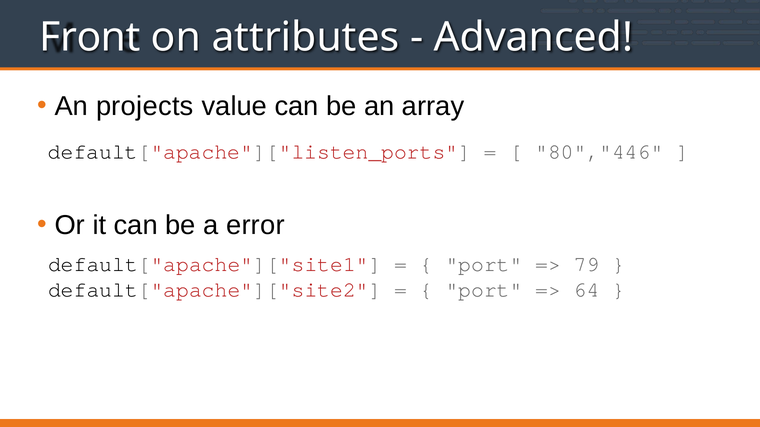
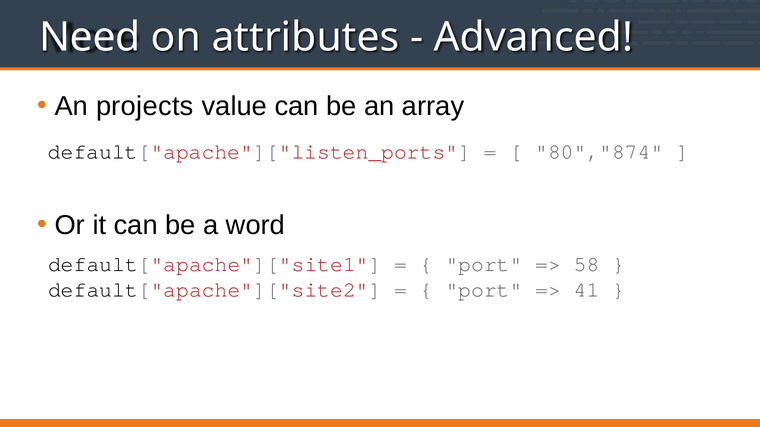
Front: Front -> Need
80","446: 80","446 -> 80","874
error: error -> word
79: 79 -> 58
64: 64 -> 41
